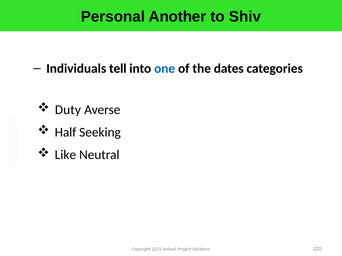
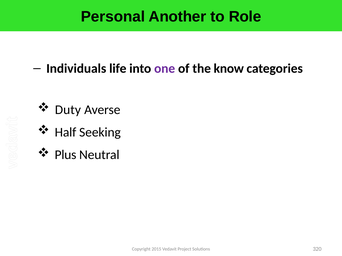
Shiv: Shiv -> Role
tell: tell -> life
one colour: blue -> purple
dates: dates -> know
Like: Like -> Plus
